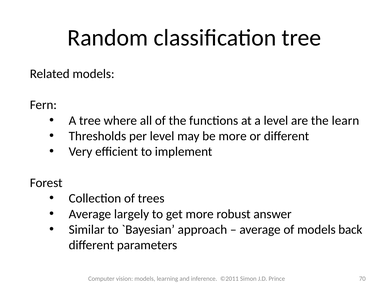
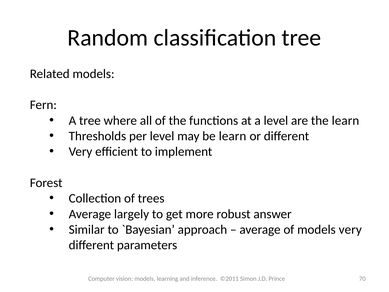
be more: more -> learn
models back: back -> very
